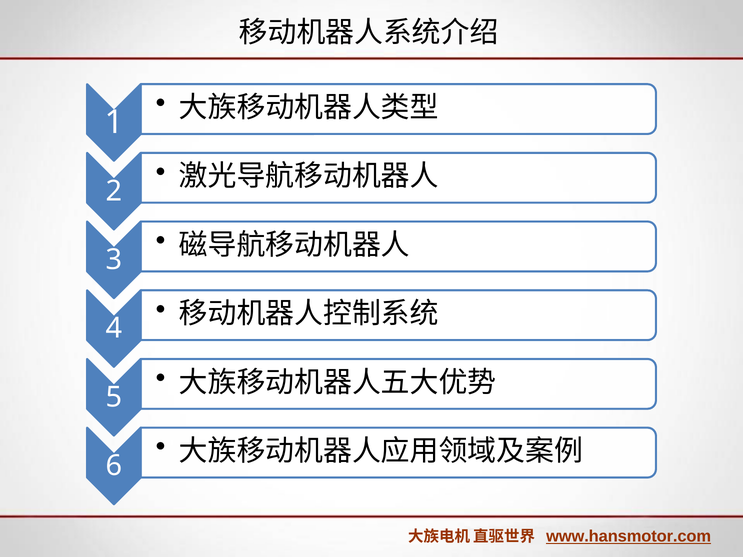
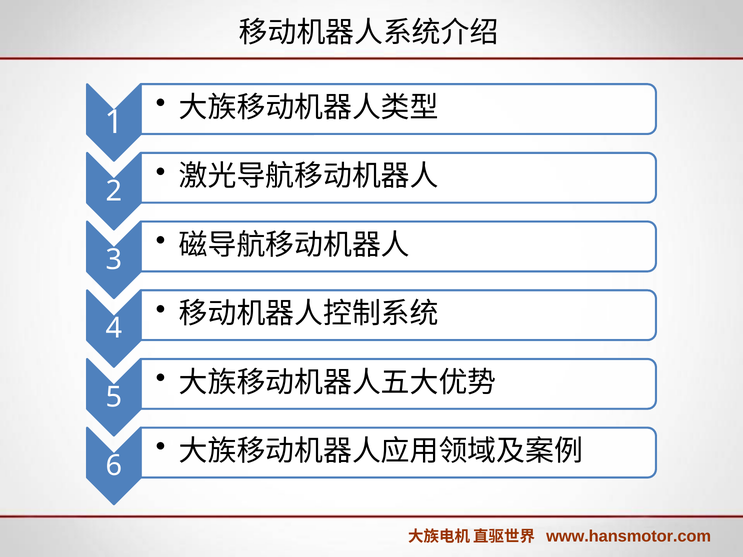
www.hansmotor.com underline: present -> none
